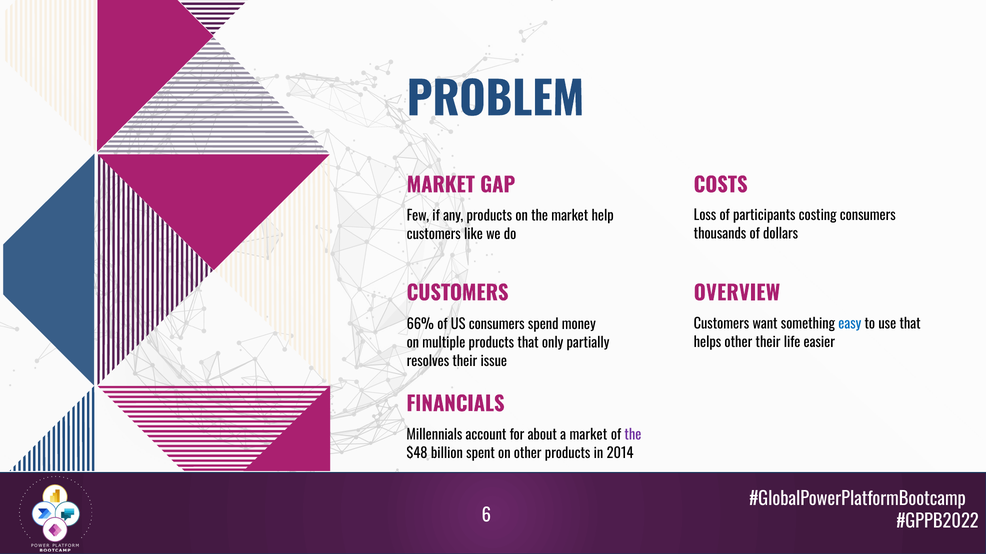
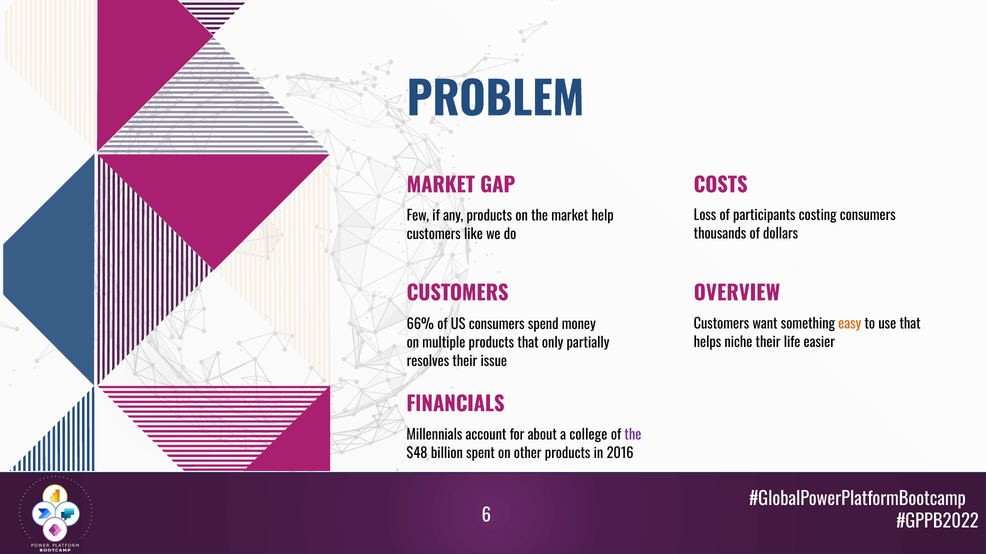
easy colour: blue -> orange
helps other: other -> niche
a market: market -> college
2014: 2014 -> 2016
